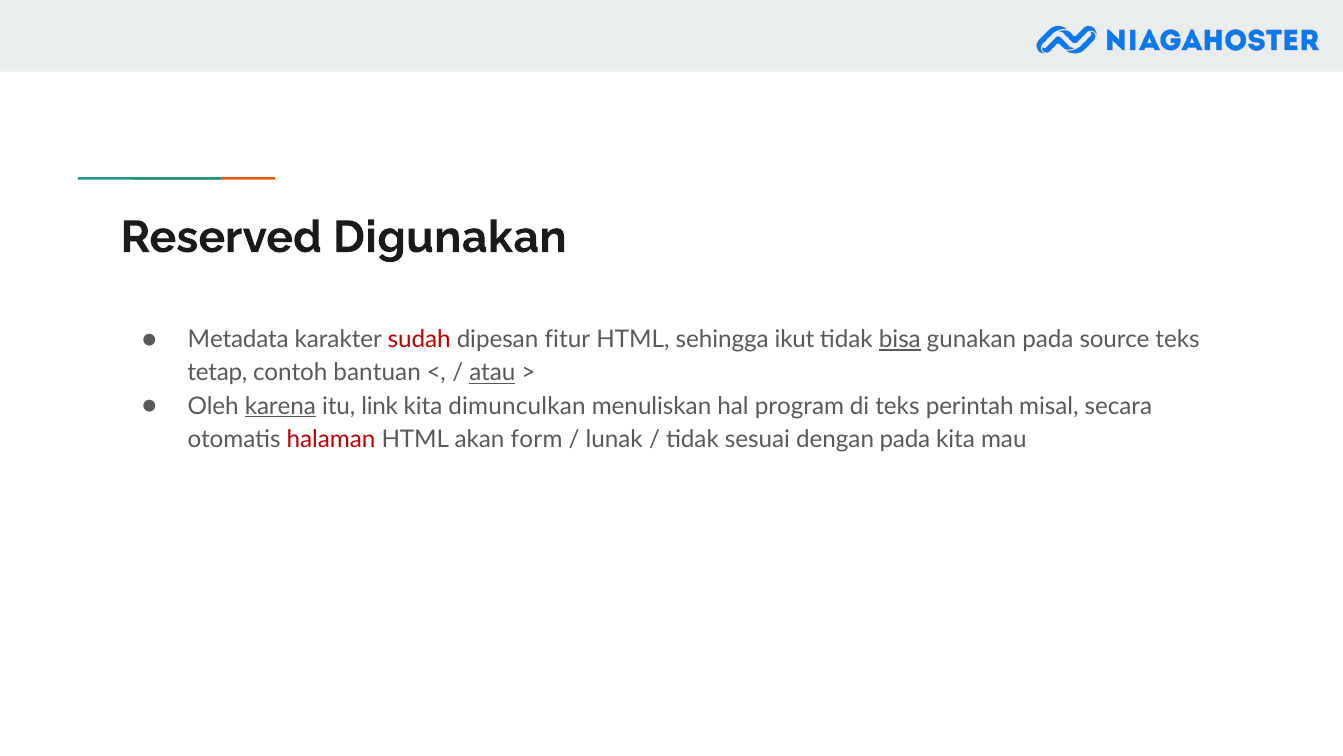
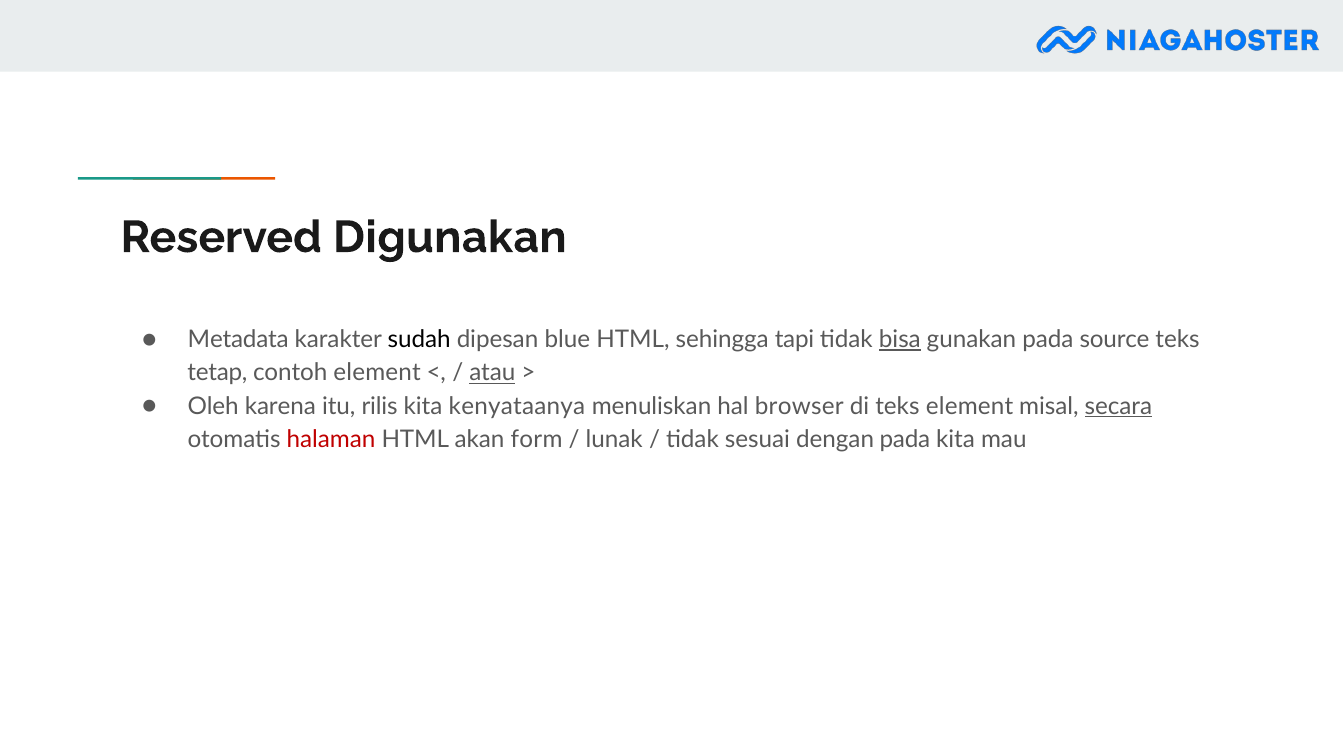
sudah colour: red -> black
fitur: fitur -> blue
ikut: ikut -> tapi
contoh bantuan: bantuan -> element
karena underline: present -> none
link: link -> rilis
dimunculkan: dimunculkan -> kenyataanya
program: program -> browser
teks perintah: perintah -> element
secara underline: none -> present
